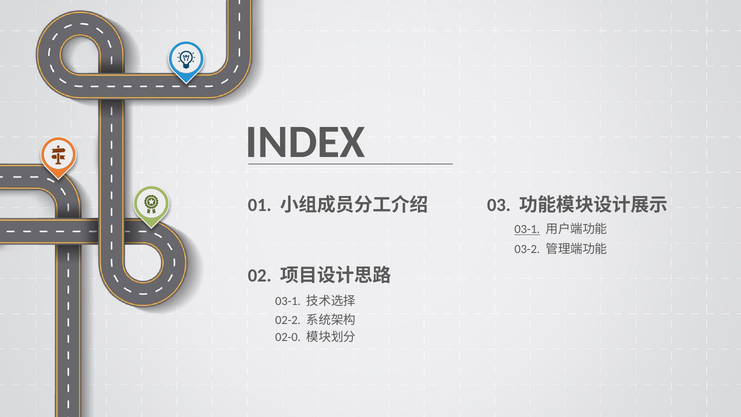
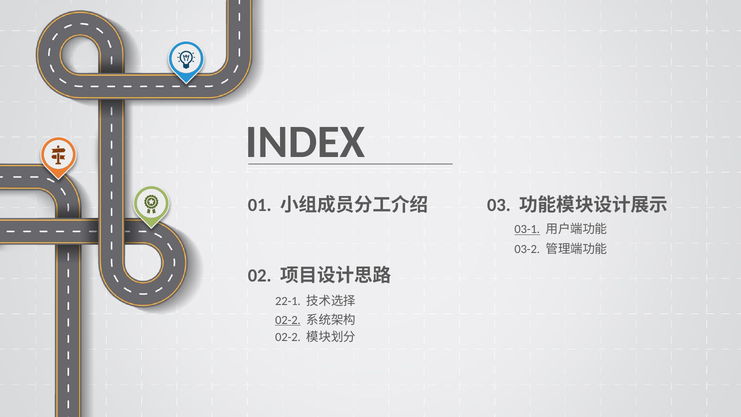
03-1 at (288, 301): 03-1 -> 22-1
02-2 at (288, 320) underline: none -> present
02-0 at (288, 337): 02-0 -> 02-2
